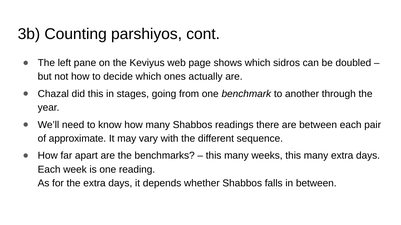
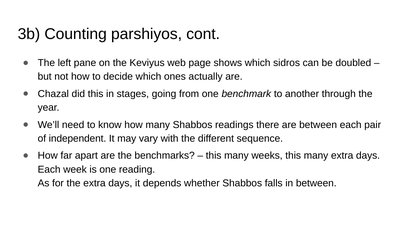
approximate: approximate -> independent
